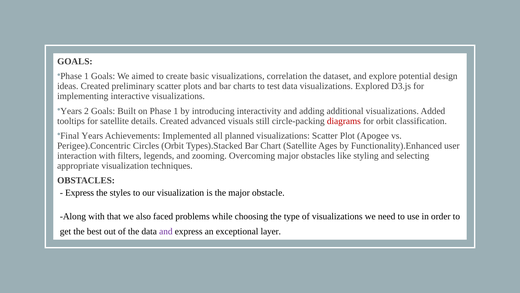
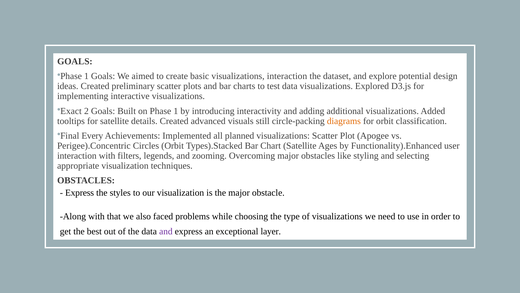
visualizations correlation: correlation -> interaction
Years at (71, 111): Years -> Exact
diagrams colour: red -> orange
Final Years: Years -> Every
